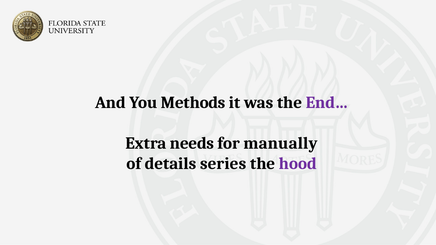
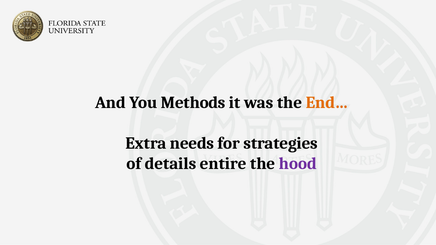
End… colour: purple -> orange
manually: manually -> strategies
series: series -> entire
